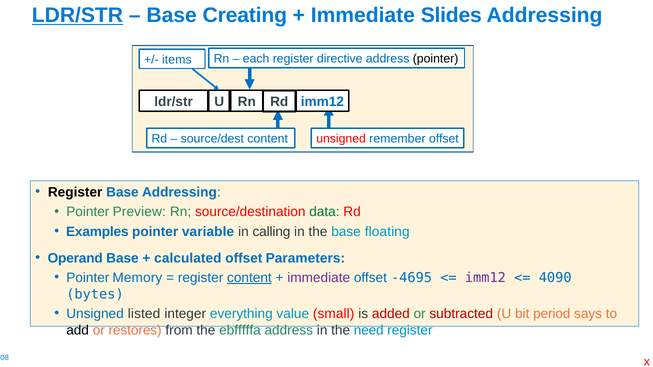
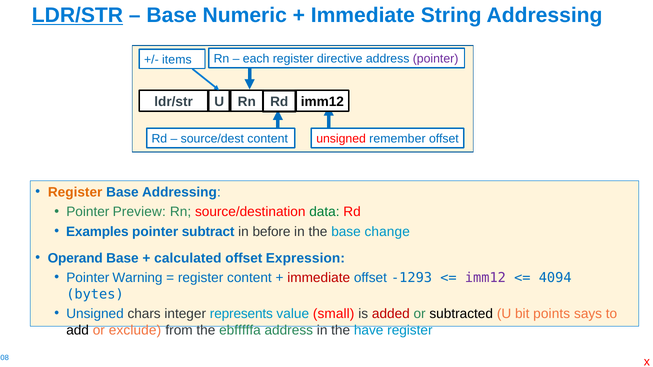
Creating: Creating -> Numeric
Slides: Slides -> String
pointer at (436, 59) colour: black -> purple
imm12 at (322, 102) colour: blue -> black
Register at (75, 192) colour: black -> orange
variable: variable -> subtract
calling: calling -> before
floating: floating -> change
Parameters: Parameters -> Expression
Memory: Memory -> Warning
content at (249, 278) underline: present -> none
immediate at (319, 278) colour: purple -> red
-4695: -4695 -> -1293
4090: 4090 -> 4094
listed: listed -> chars
everything: everything -> represents
subtracted colour: red -> black
period: period -> points
restores: restores -> exclude
need: need -> have
